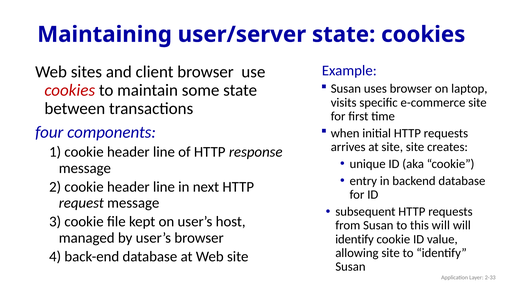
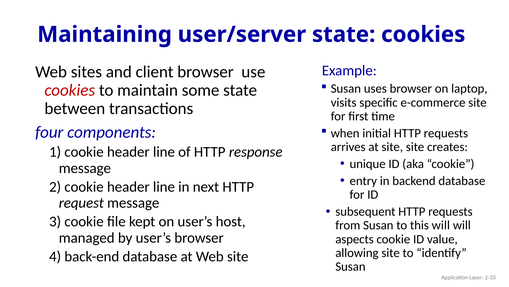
identify at (355, 239): identify -> aspects
